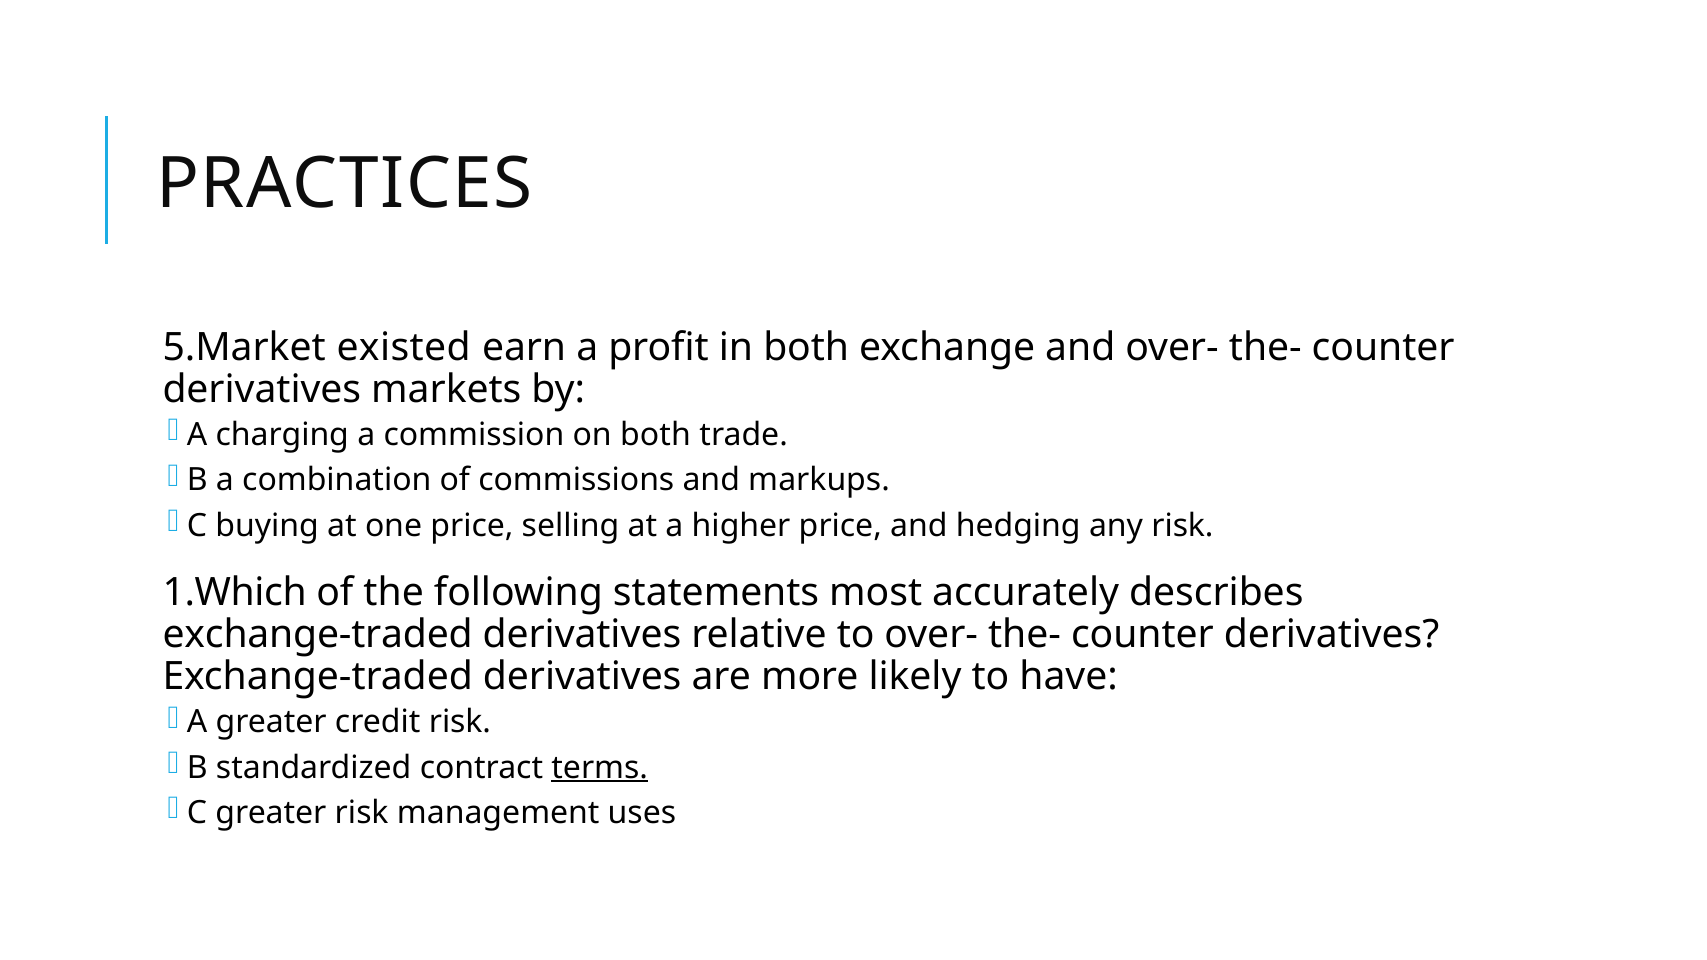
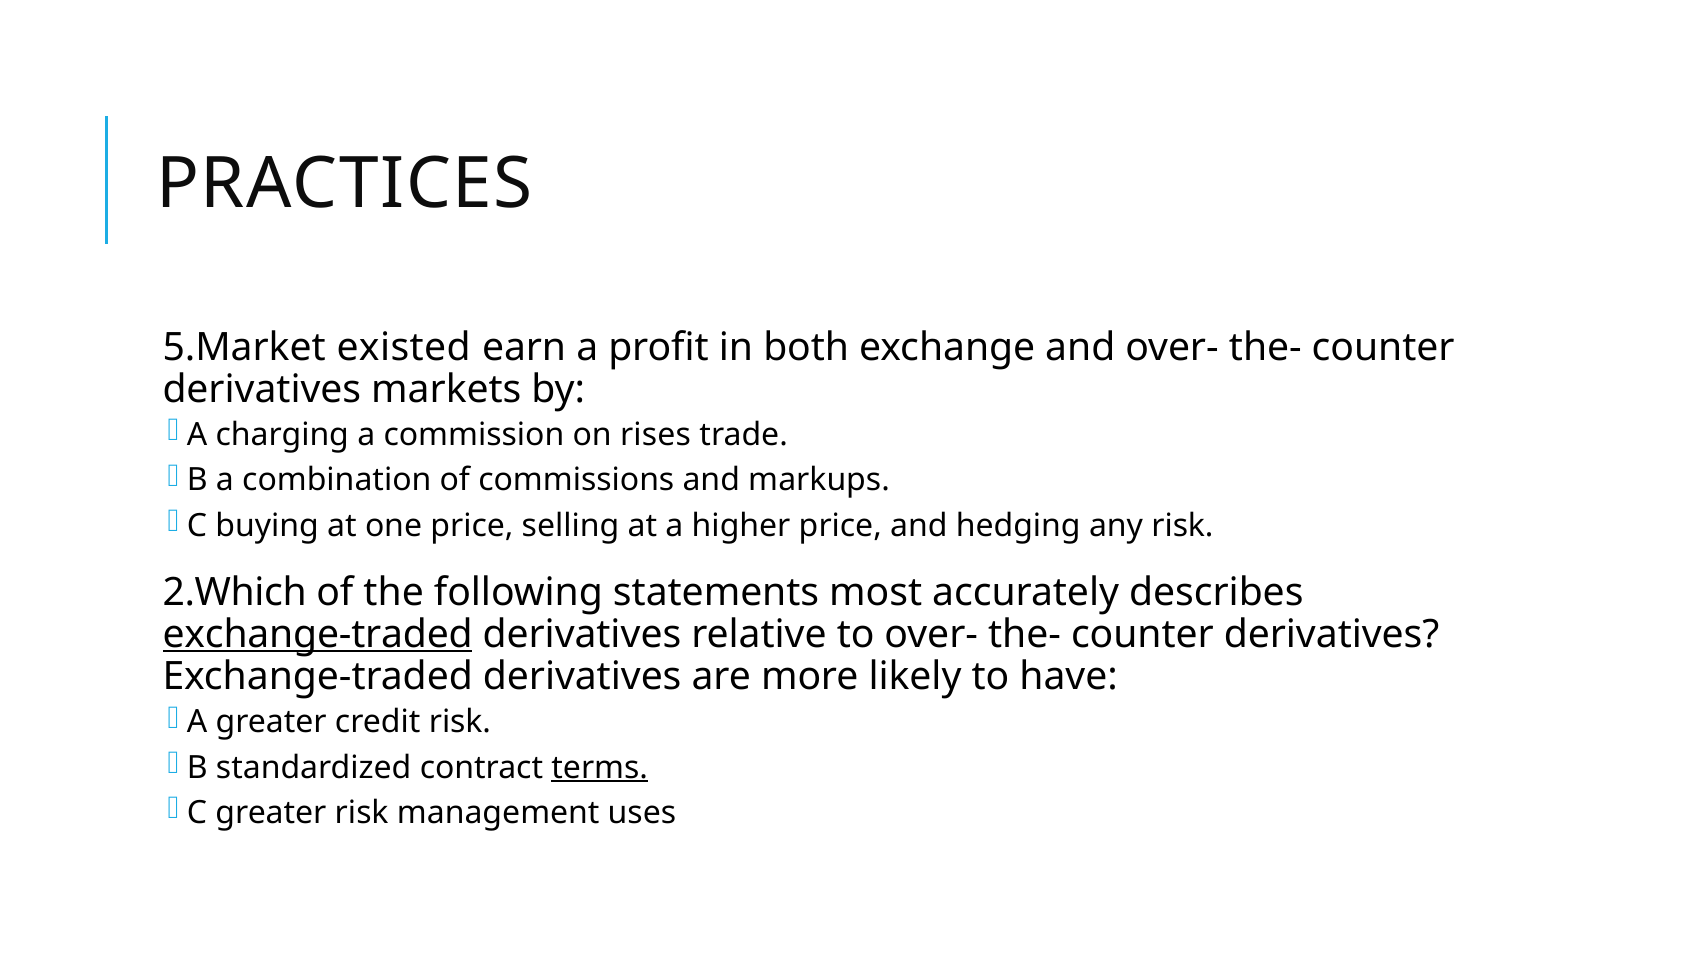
on both: both -> rises
1.Which: 1.Which -> 2.Which
exchange-traded at (318, 635) underline: none -> present
